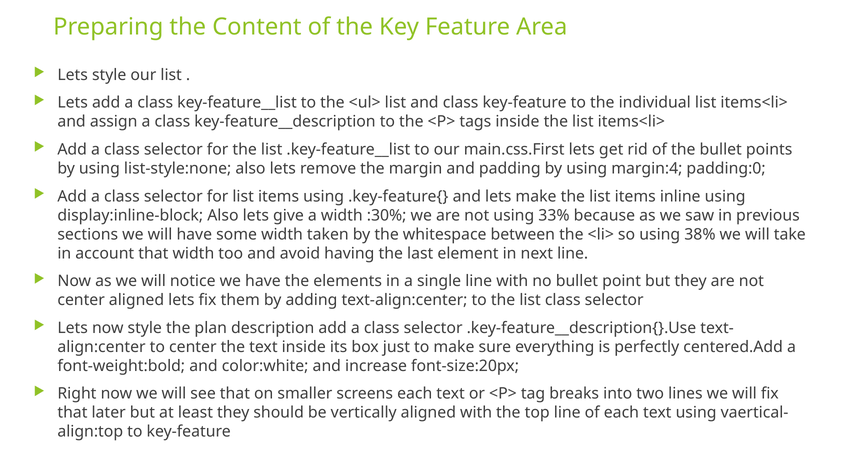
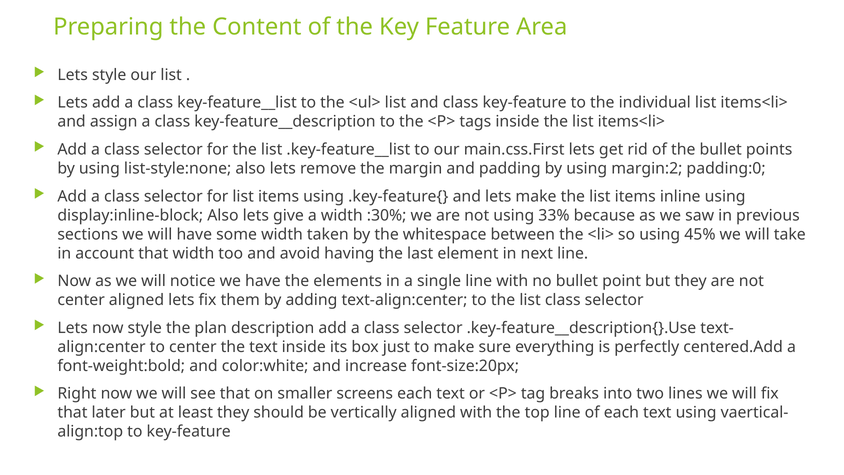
margin:4: margin:4 -> margin:2
38%: 38% -> 45%
